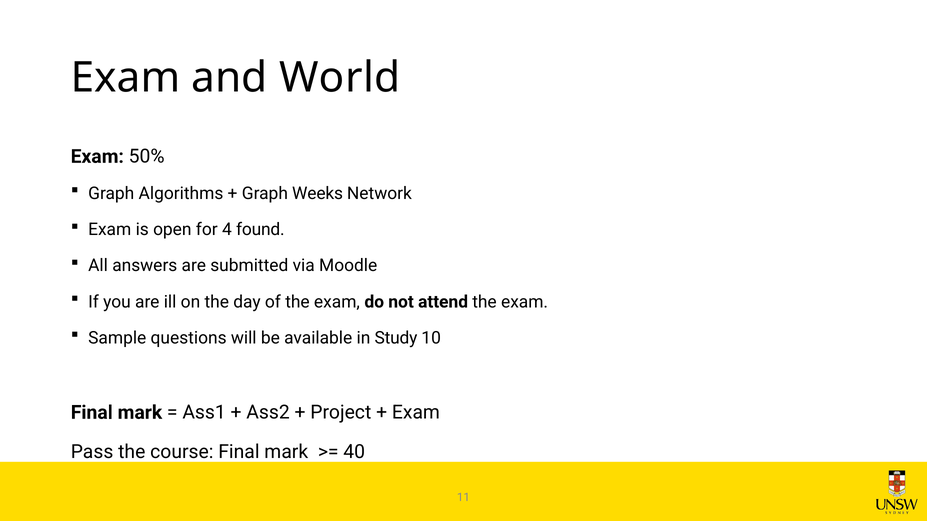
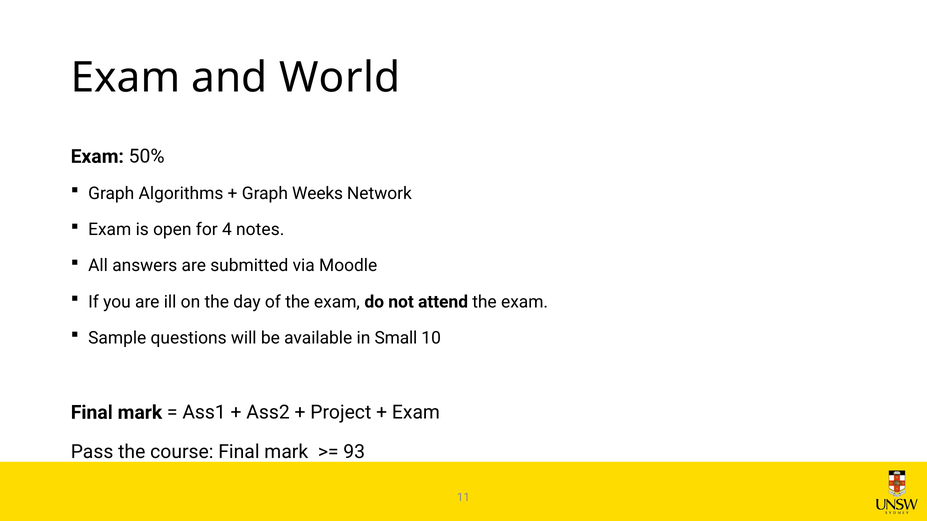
found: found -> notes
Study: Study -> Small
40: 40 -> 93
